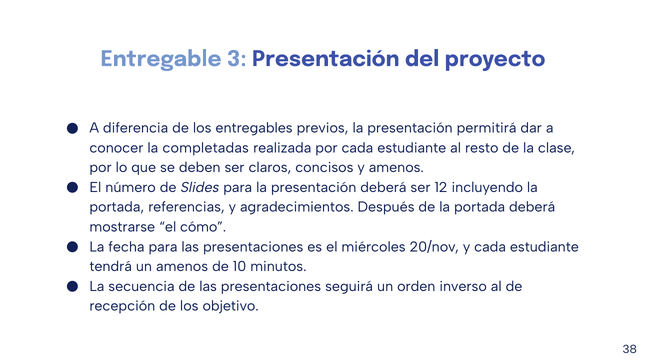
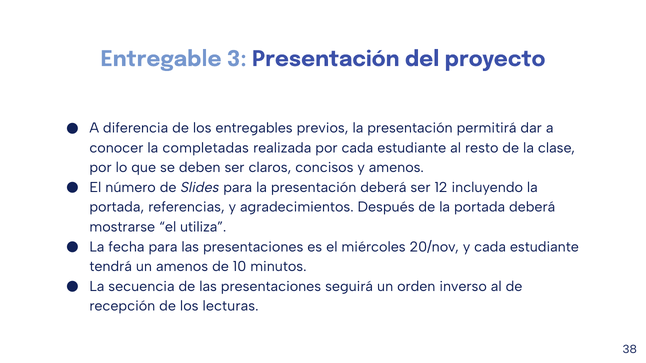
cómo: cómo -> utiliza
objetivo: objetivo -> lecturas
